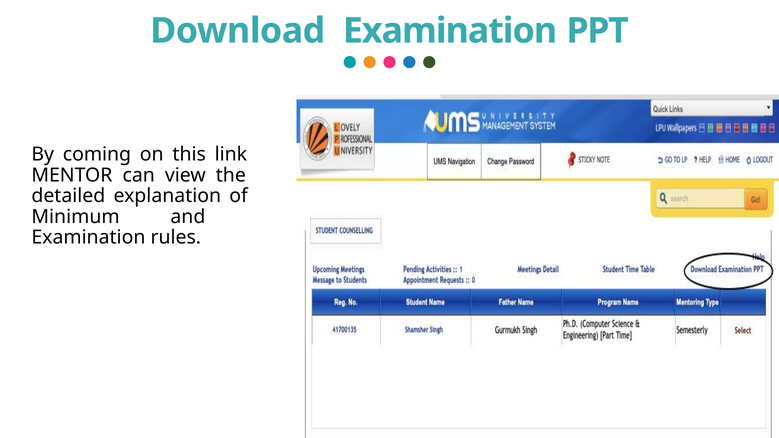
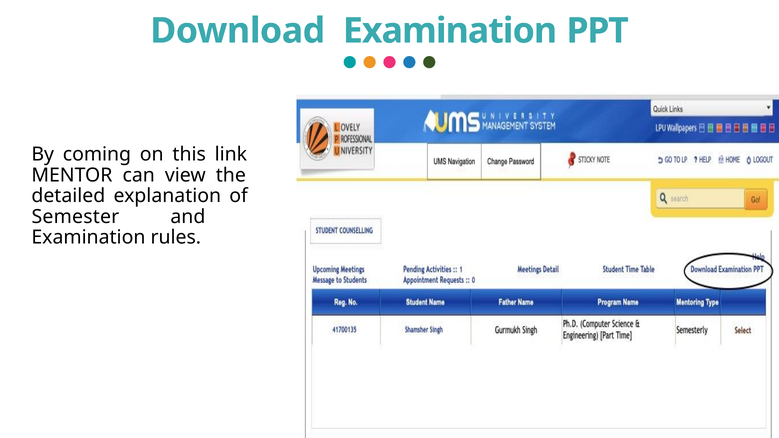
Minimum: Minimum -> Semester
